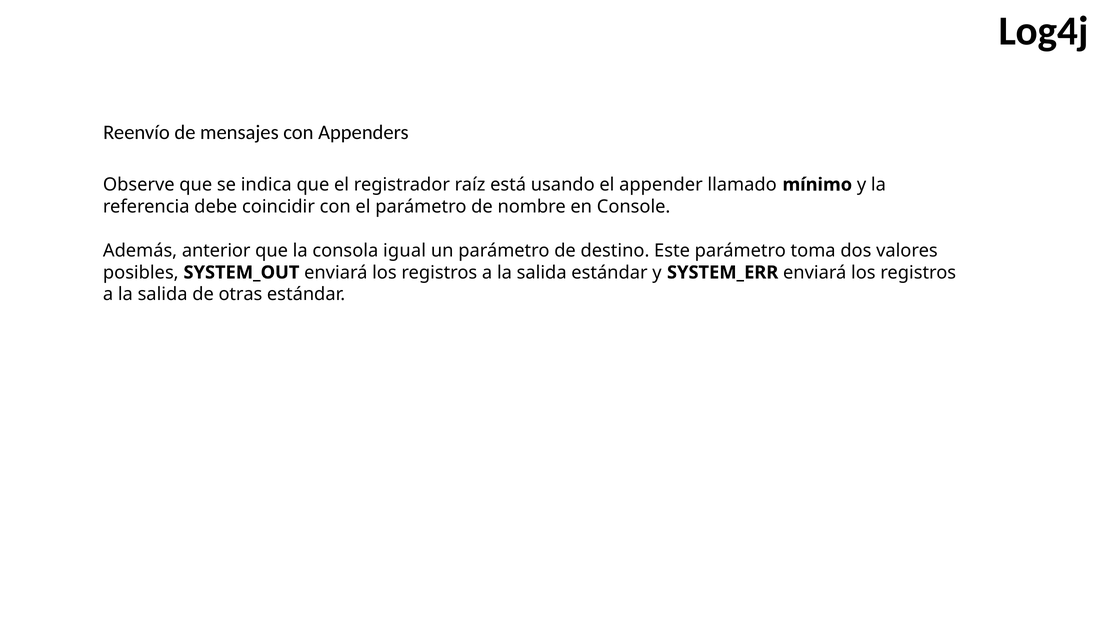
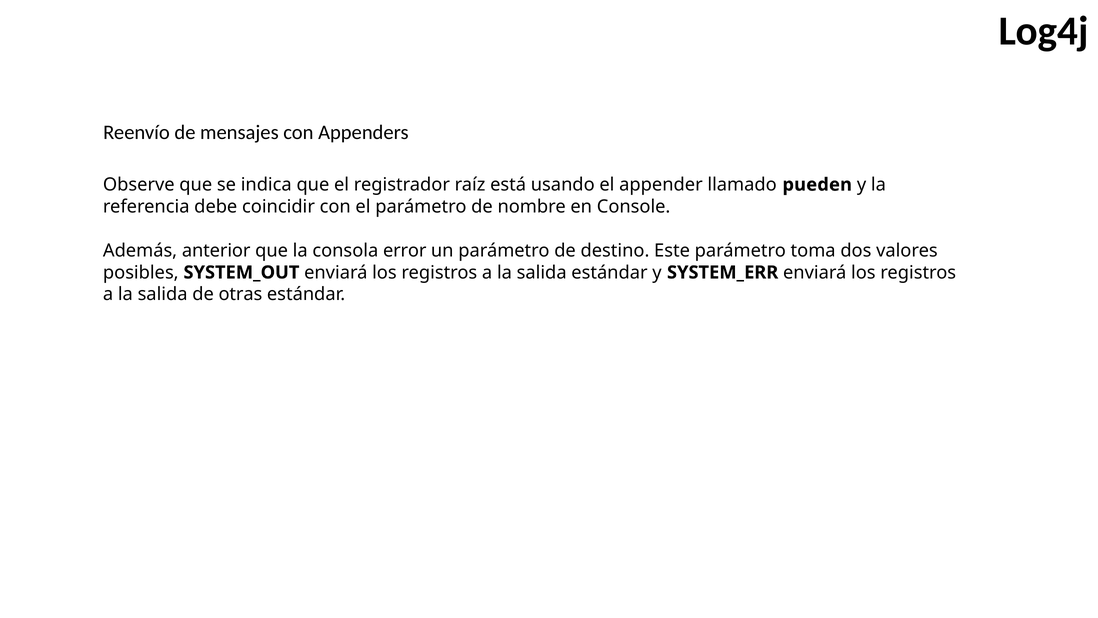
mínimo: mínimo -> pueden
igual: igual -> error
